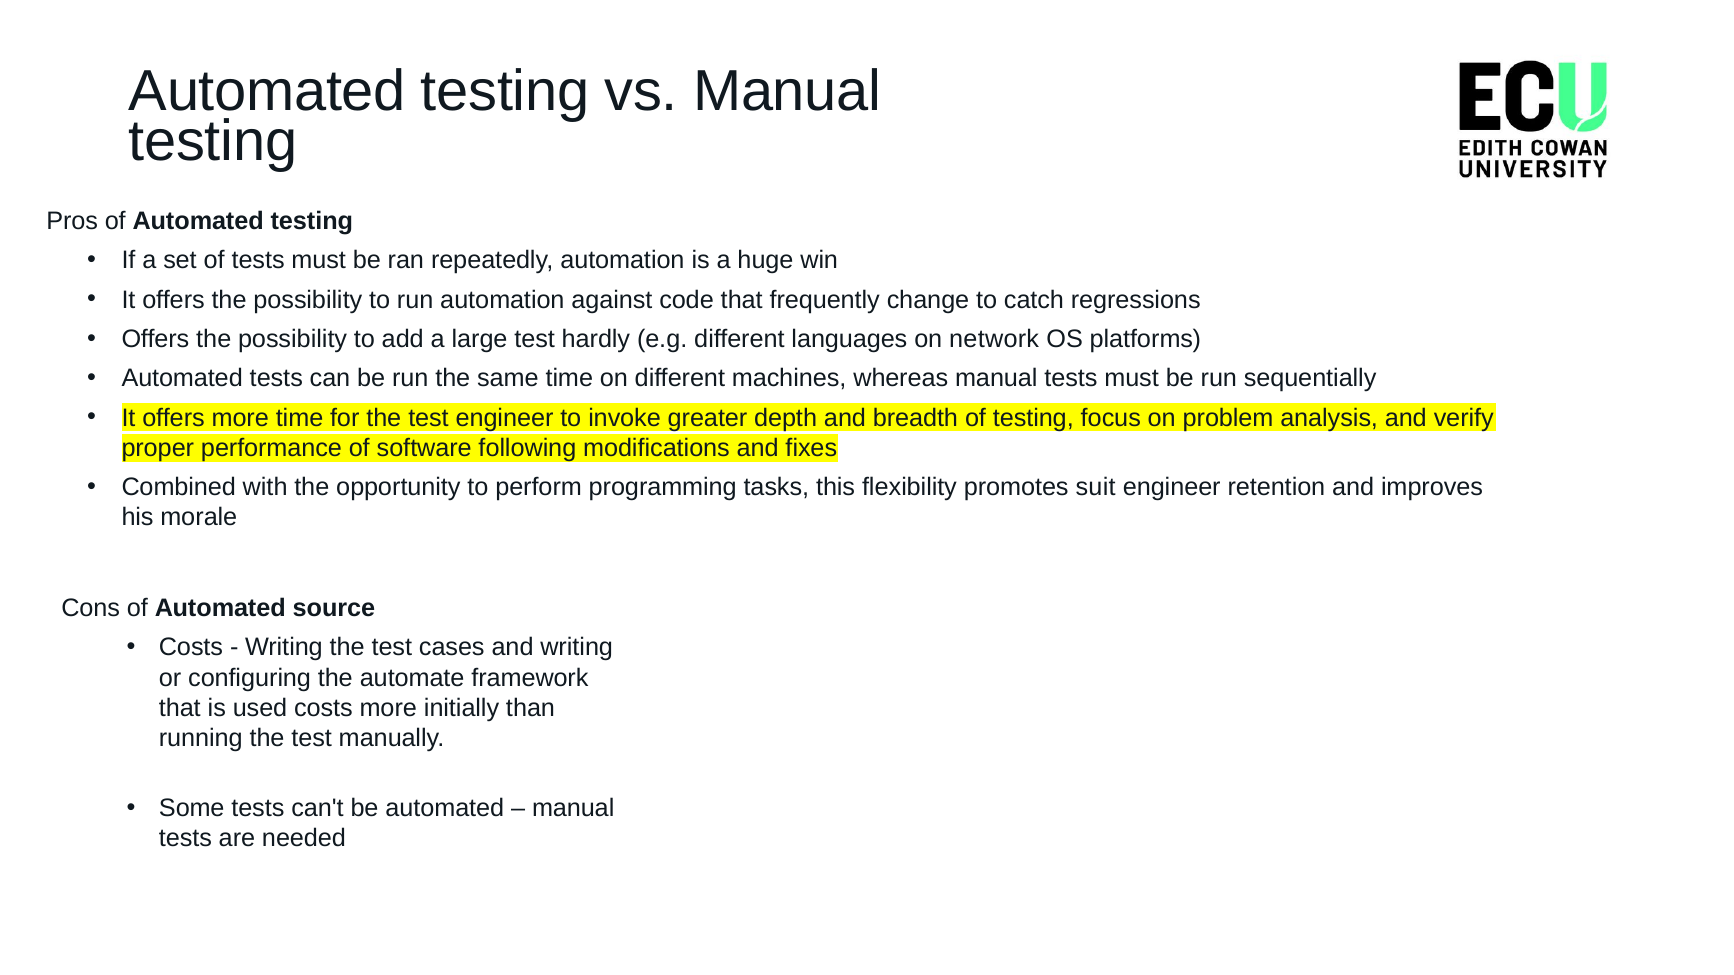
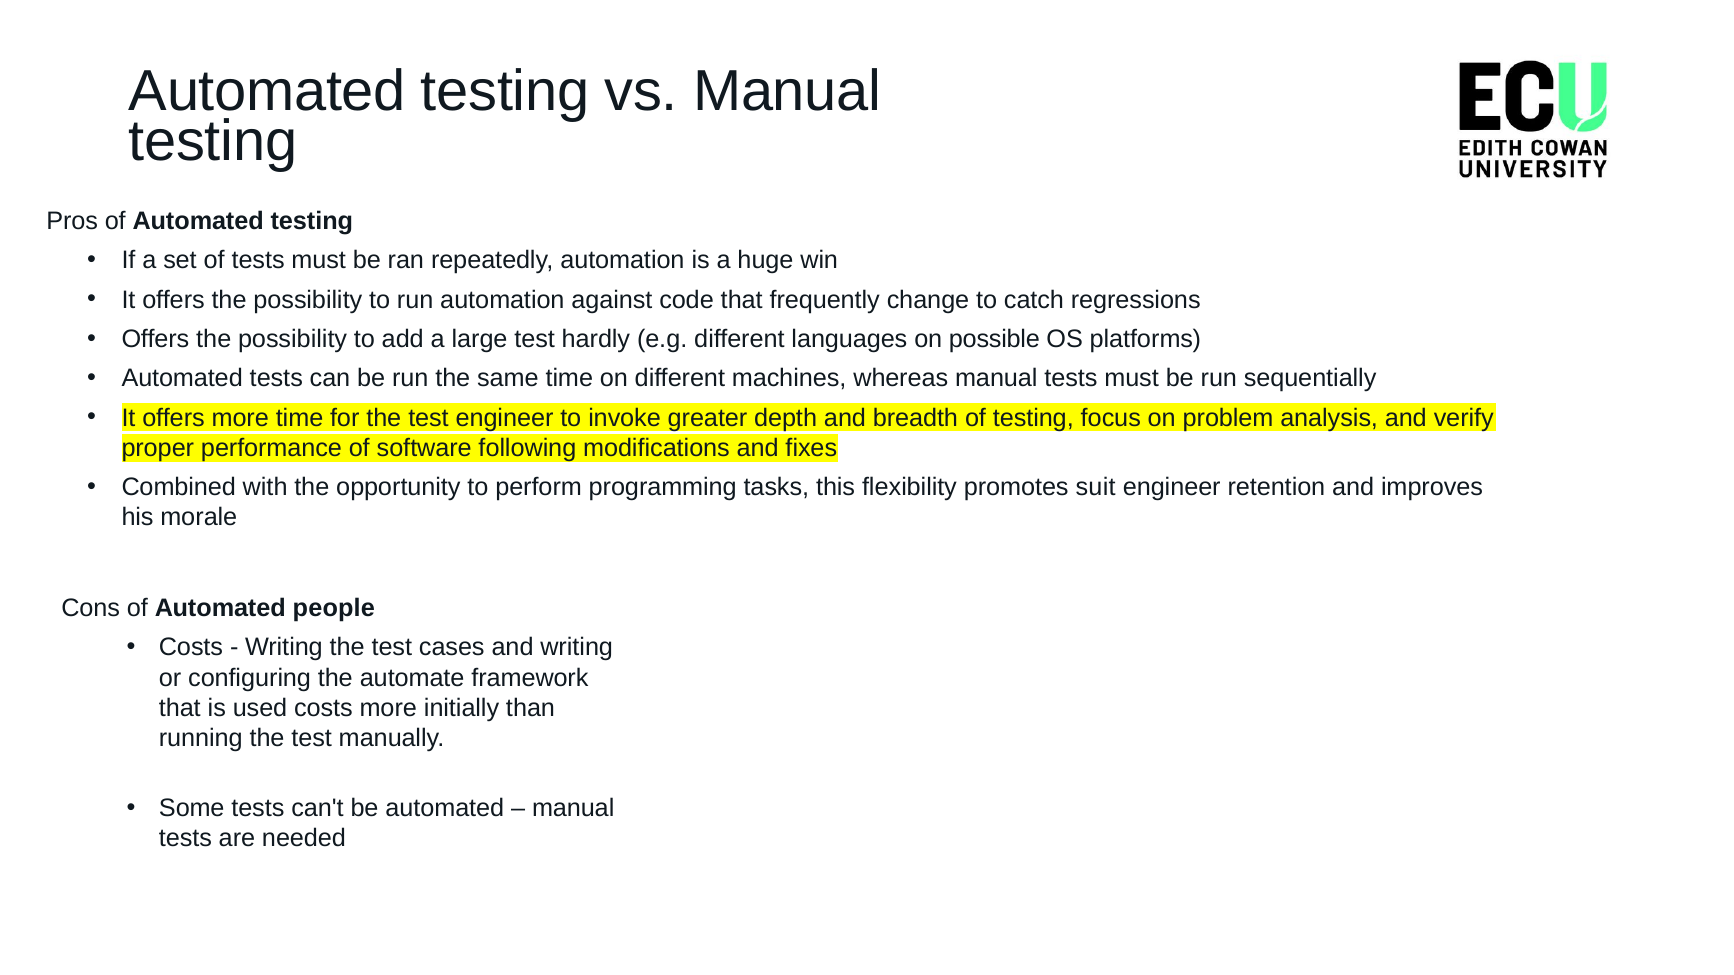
network: network -> possible
source: source -> people
